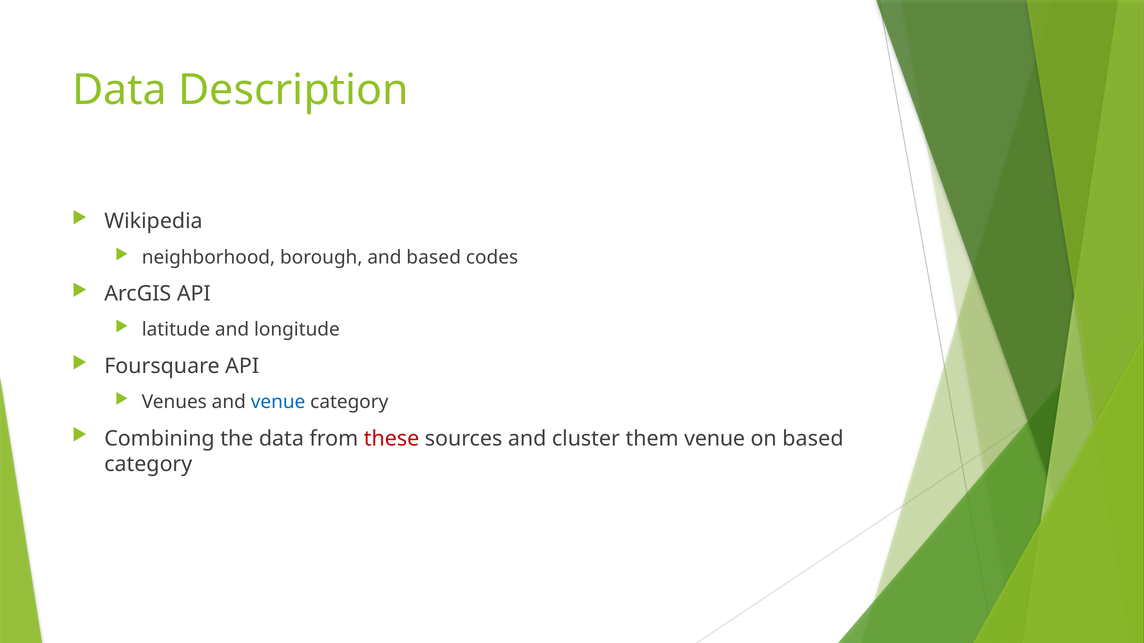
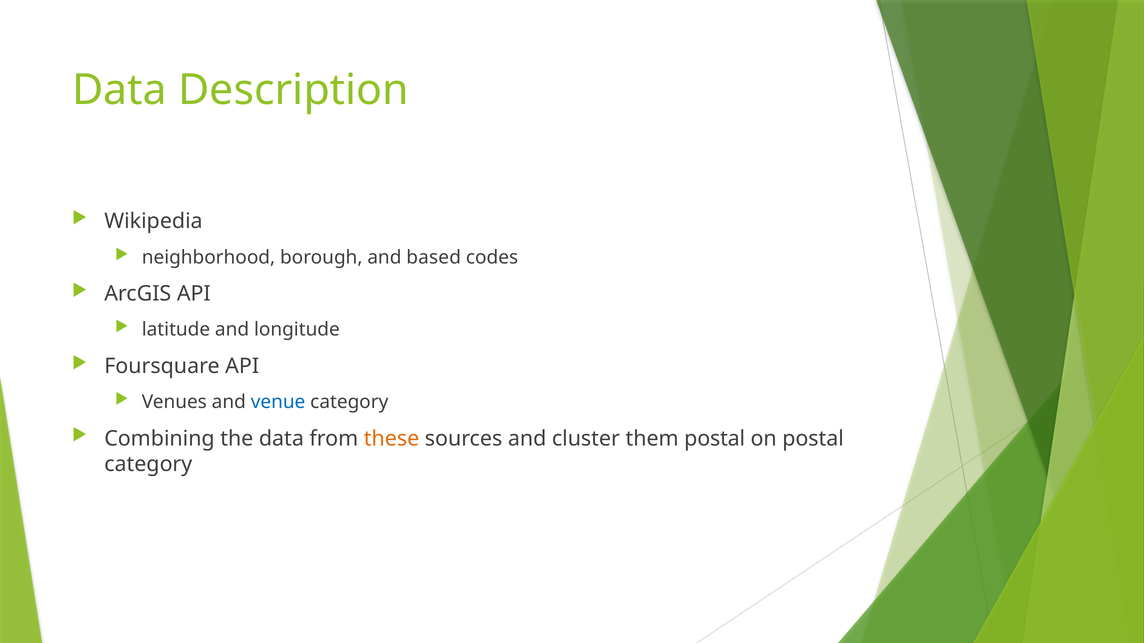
these colour: red -> orange
them venue: venue -> postal
on based: based -> postal
